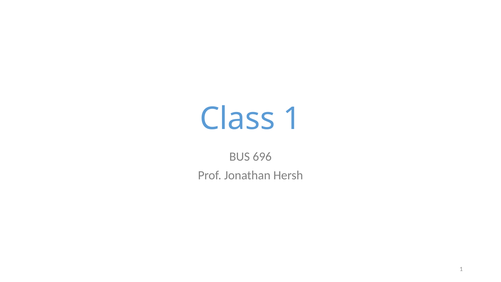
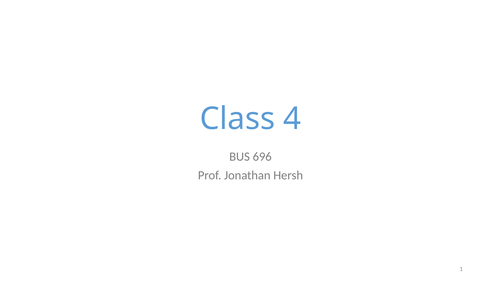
Class 1: 1 -> 4
